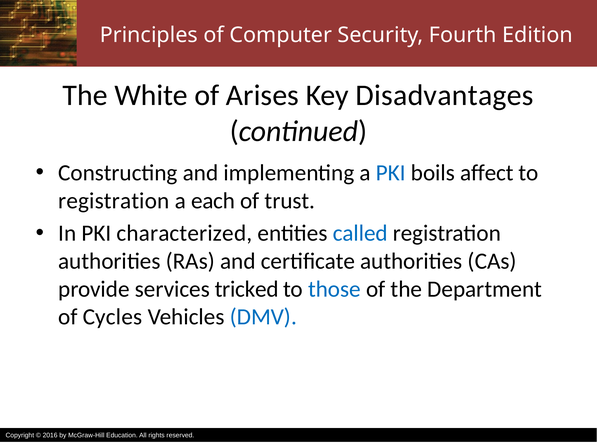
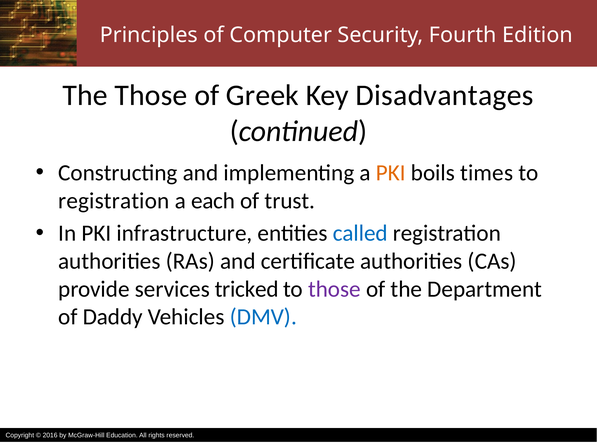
The White: White -> Those
Arises: Arises -> Greek
PKI at (391, 173) colour: blue -> orange
affect: affect -> times
characterized: characterized -> infrastructure
those at (334, 289) colour: blue -> purple
Cycles: Cycles -> Daddy
